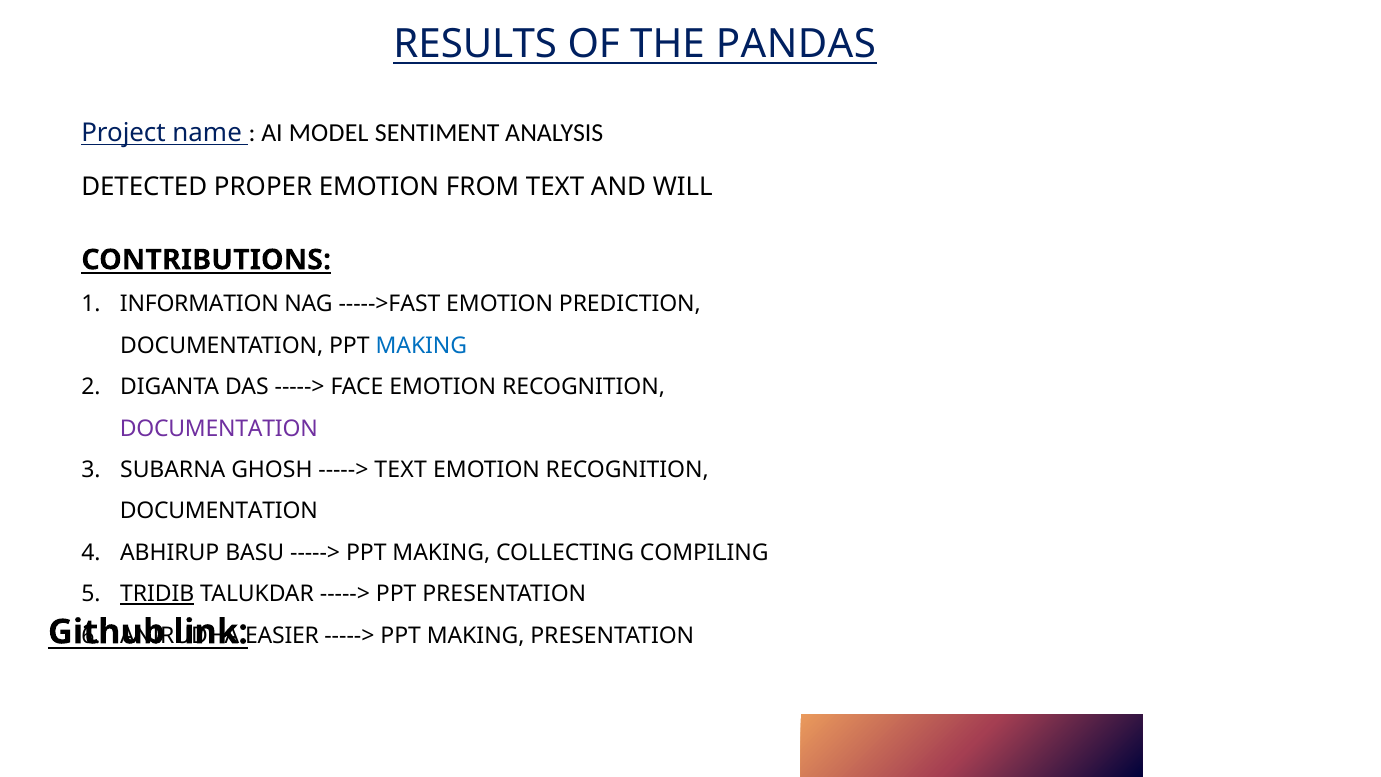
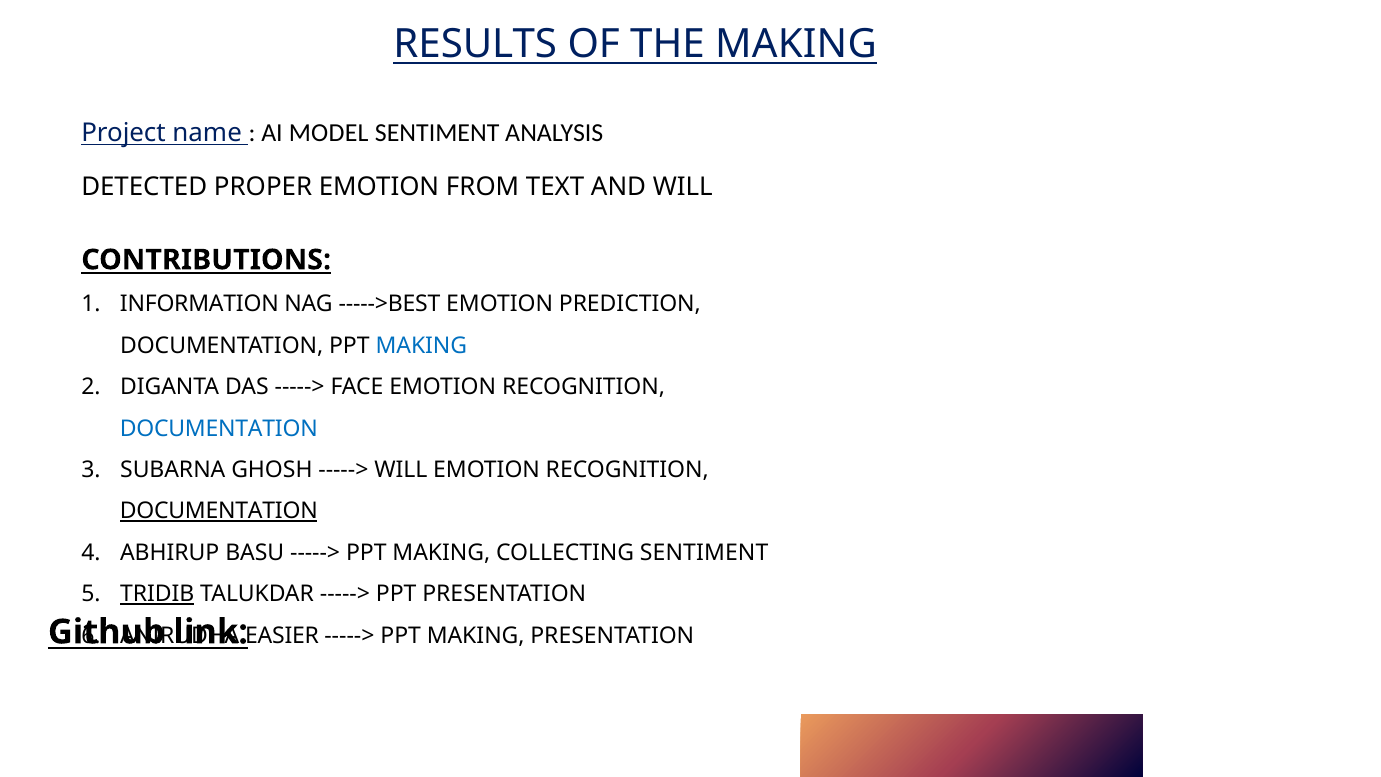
THE PANDAS: PANDAS -> MAKING
----->FAST: ----->FAST -> ----->BEST
DOCUMENTATION at (219, 428) colour: purple -> blue
TEXT at (401, 470): TEXT -> WILL
DOCUMENTATION at (219, 511) underline: none -> present
COLLECTING COMPILING: COMPILING -> SENTIMENT
